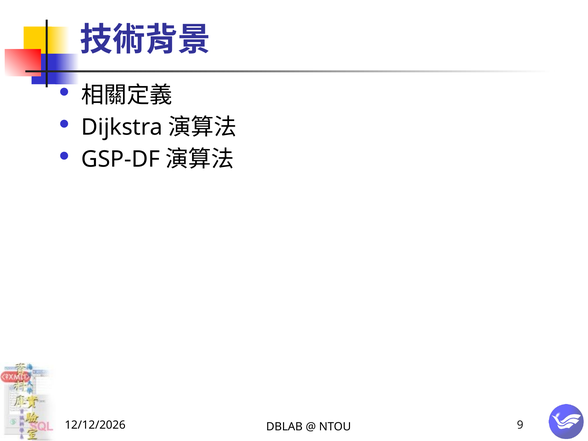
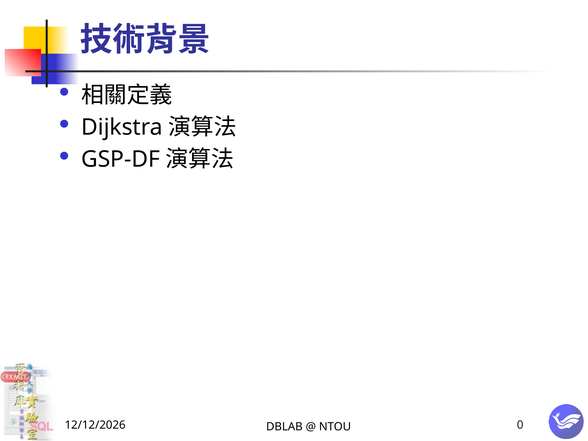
9: 9 -> 0
